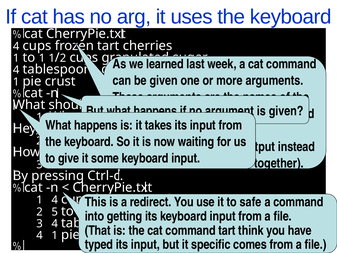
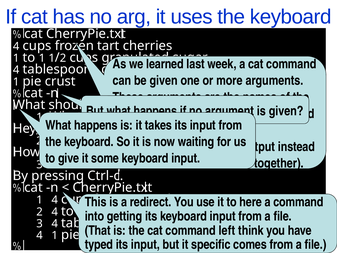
safe: safe -> here
2 5: 5 -> 4
tart at (227, 230): tart -> left
